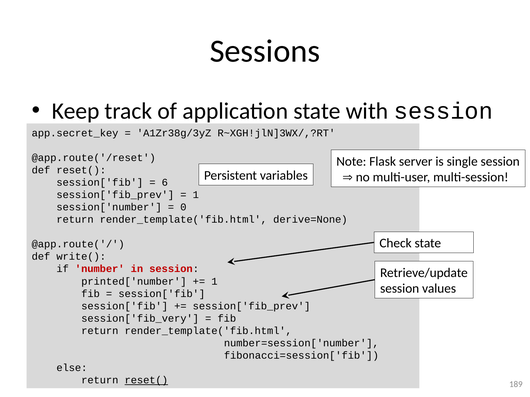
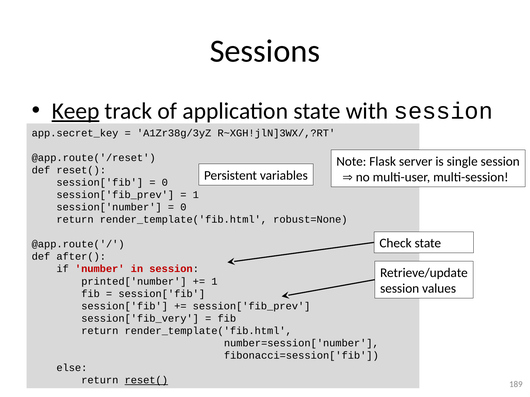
Keep underline: none -> present
6 at (165, 183): 6 -> 0
derive=None: derive=None -> robust=None
write(: write( -> after(
